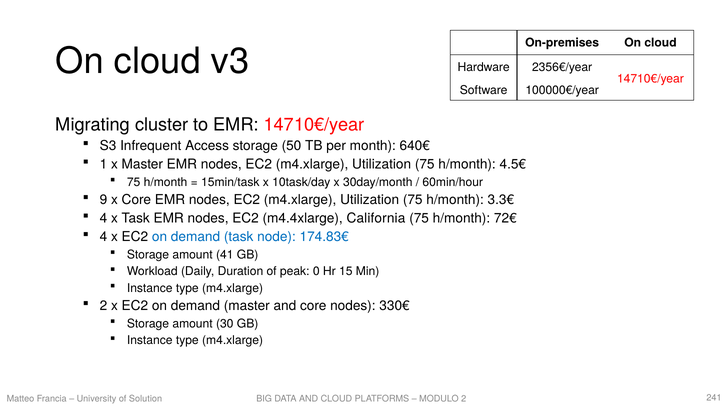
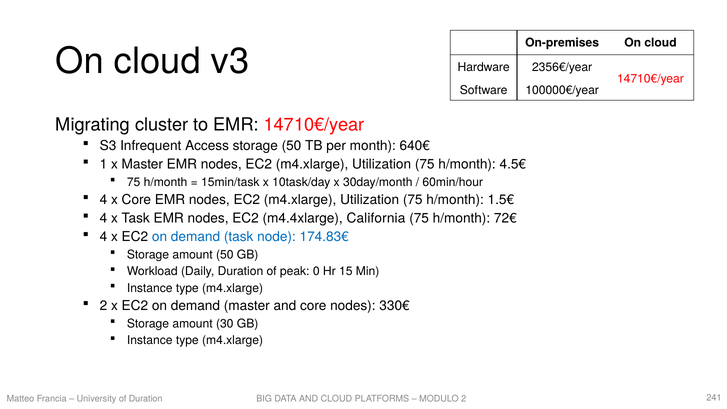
9 at (104, 200): 9 -> 4
3.3€: 3.3€ -> 1.5€
amount 41: 41 -> 50
of Solution: Solution -> Duration
